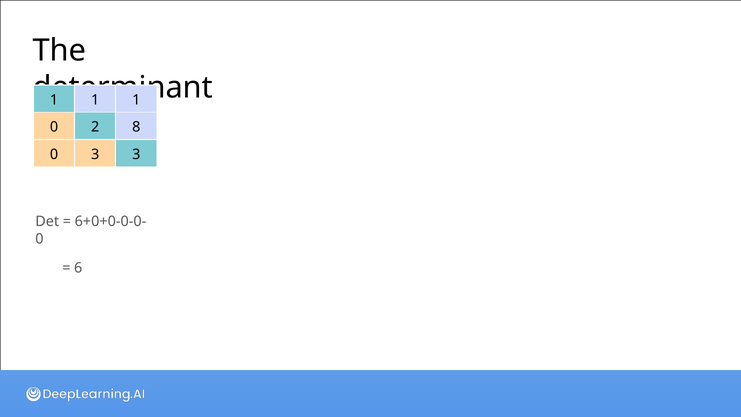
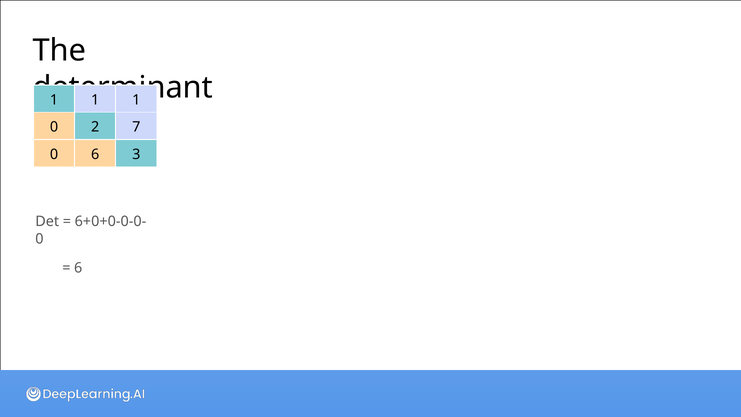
8: 8 -> 7
0 3: 3 -> 6
